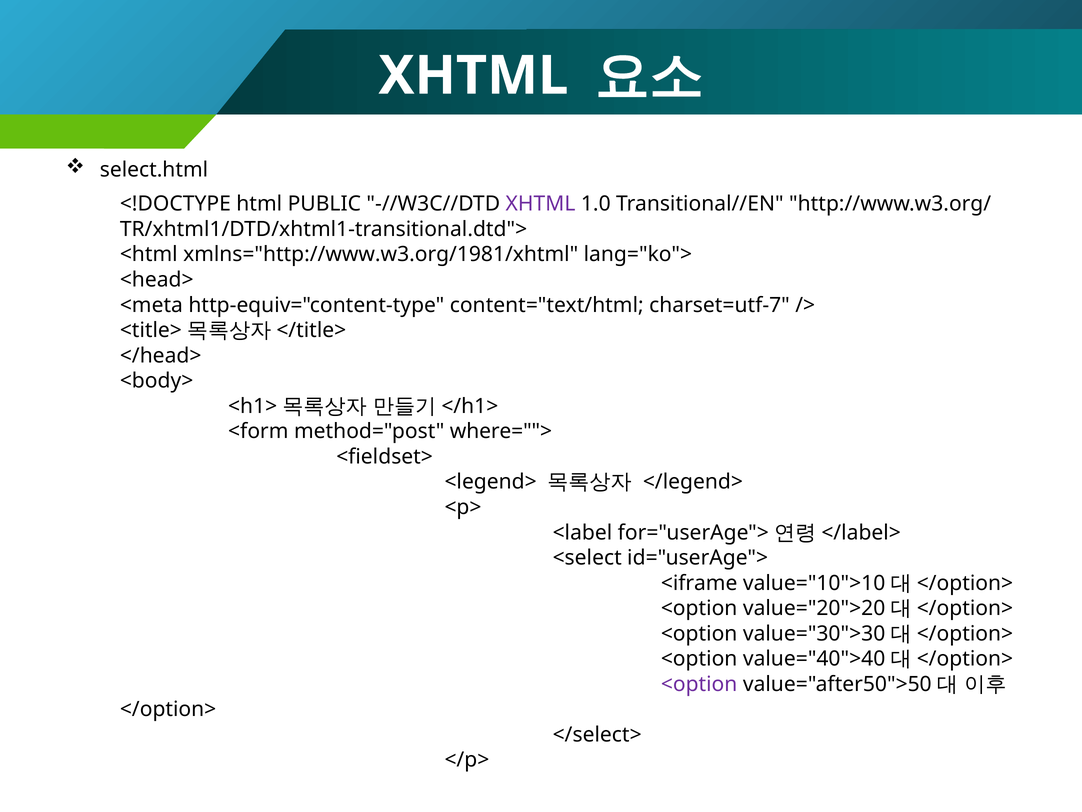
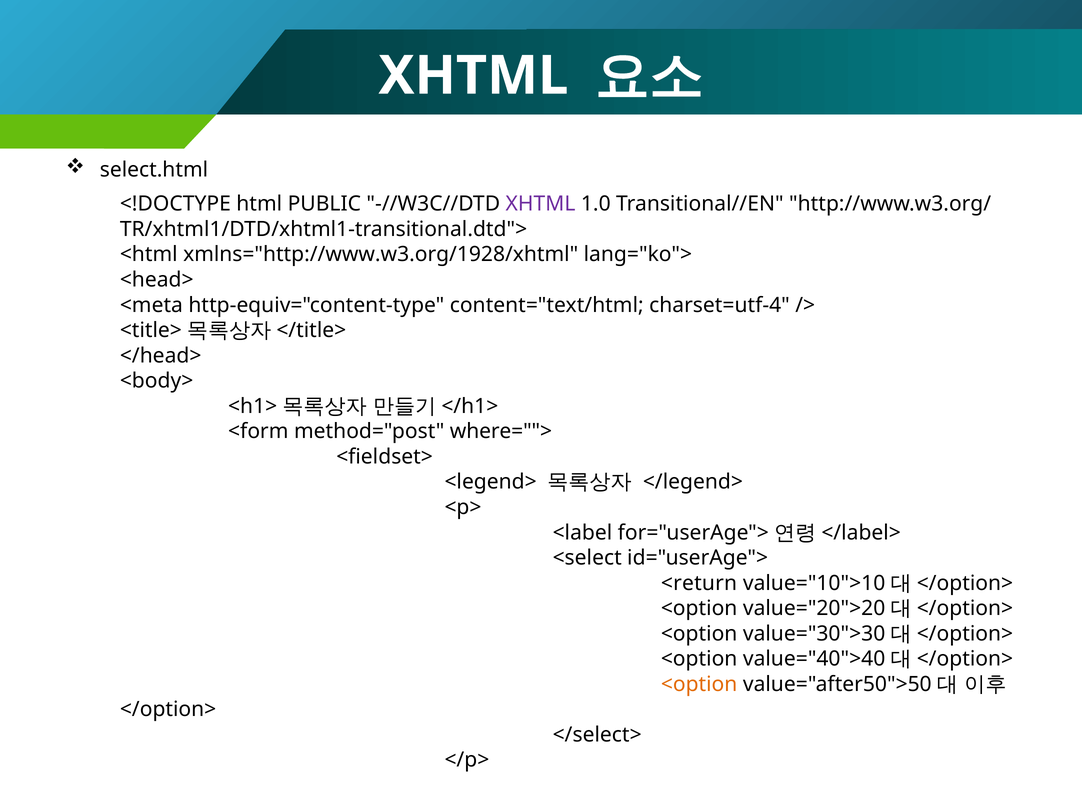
xmlns="http://www.w3.org/1981/xhtml: xmlns="http://www.w3.org/1981/xhtml -> xmlns="http://www.w3.org/1928/xhtml
charset=utf-7: charset=utf-7 -> charset=utf-4
<iframe: <iframe -> <return
<option at (699, 684) colour: purple -> orange
